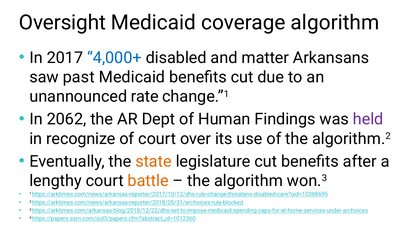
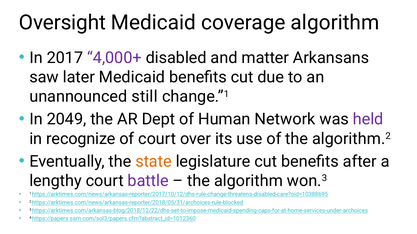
4,000+ colour: blue -> purple
past: past -> later
rate: rate -> still
2062: 2062 -> 2049
Findings: Findings -> Network
battle colour: orange -> purple
